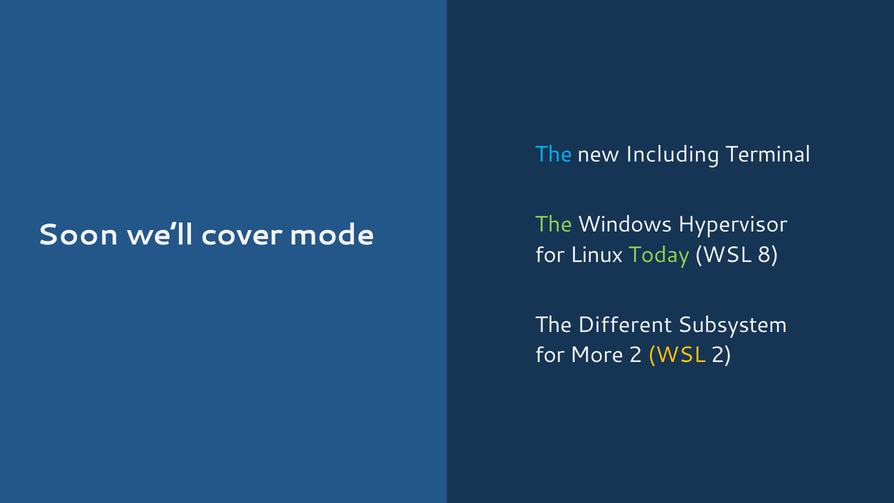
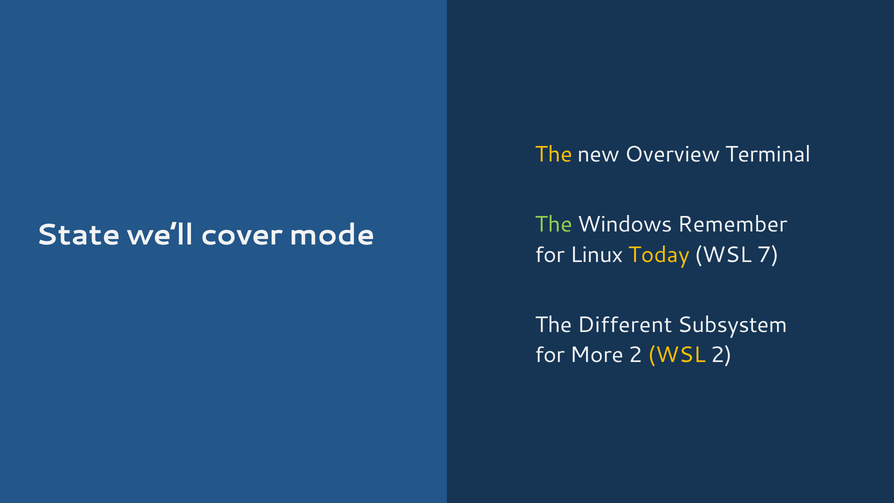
The at (554, 155) colour: light blue -> yellow
Including: Including -> Overview
Hypervisor: Hypervisor -> Remember
Soon: Soon -> State
Today colour: light green -> yellow
8: 8 -> 7
